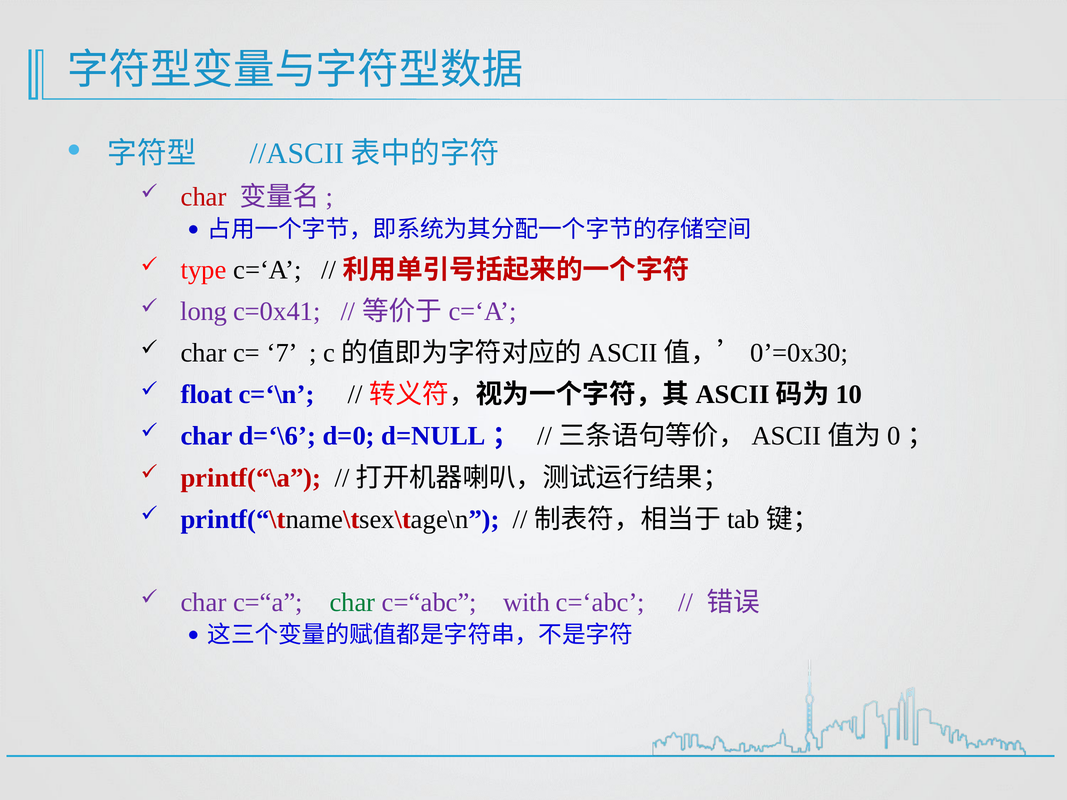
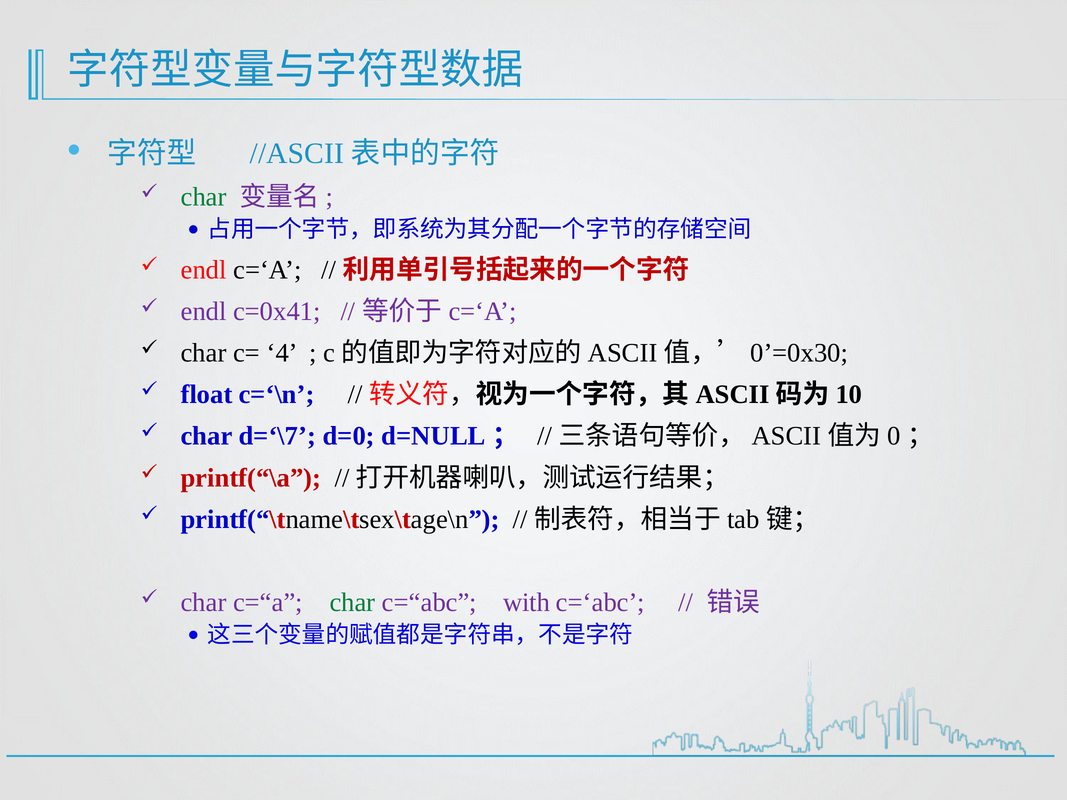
char at (204, 197) colour: red -> green
type at (204, 270): type -> endl
long at (204, 312): long -> endl
7: 7 -> 4
d=‘\6: d=‘\6 -> d=‘\7
